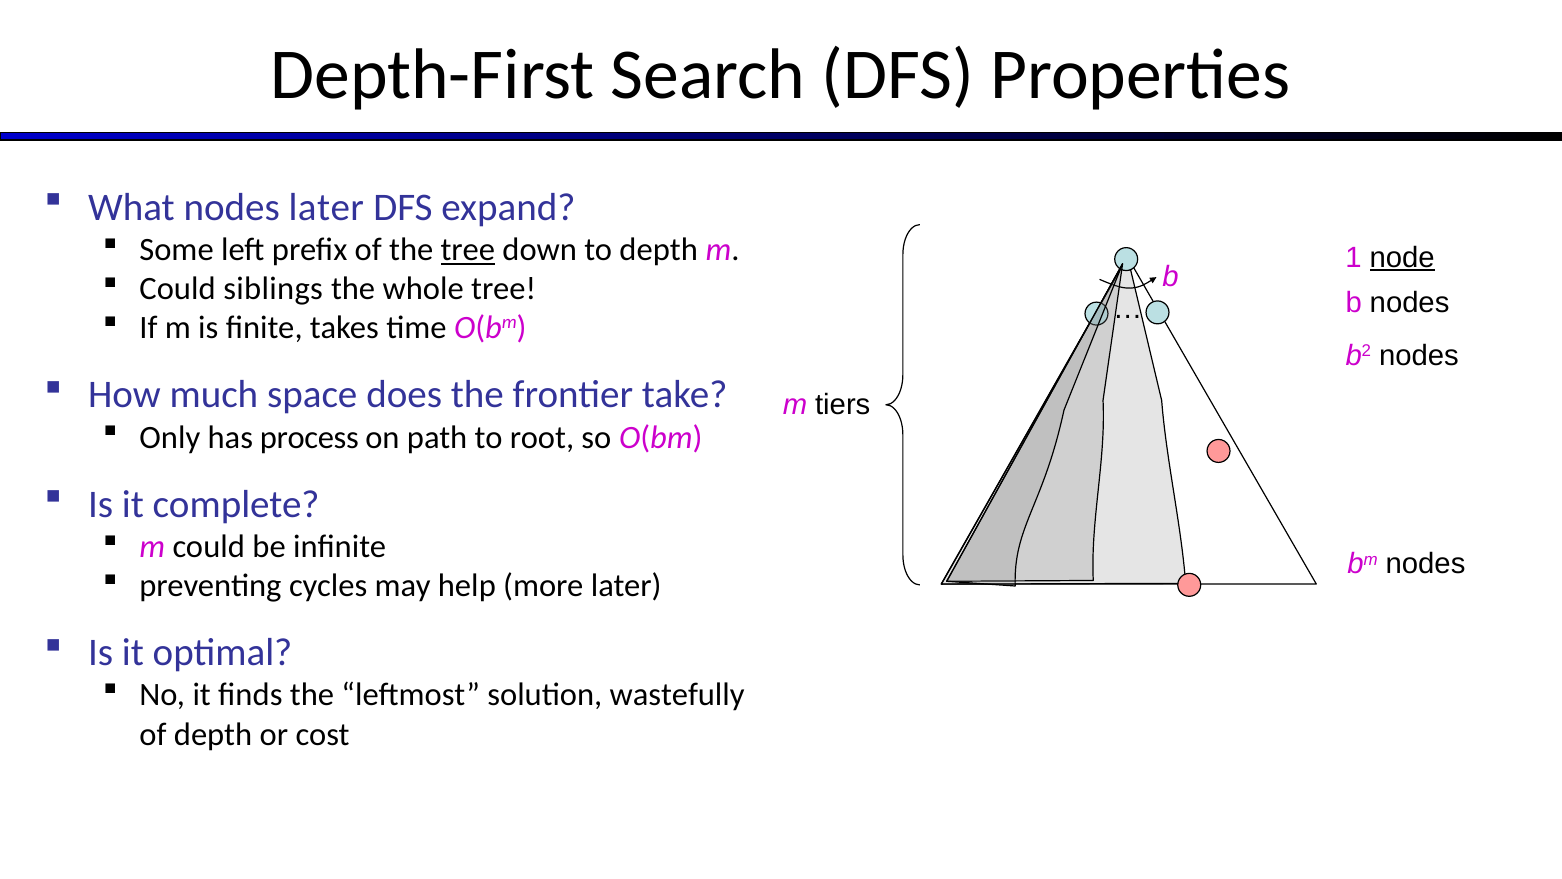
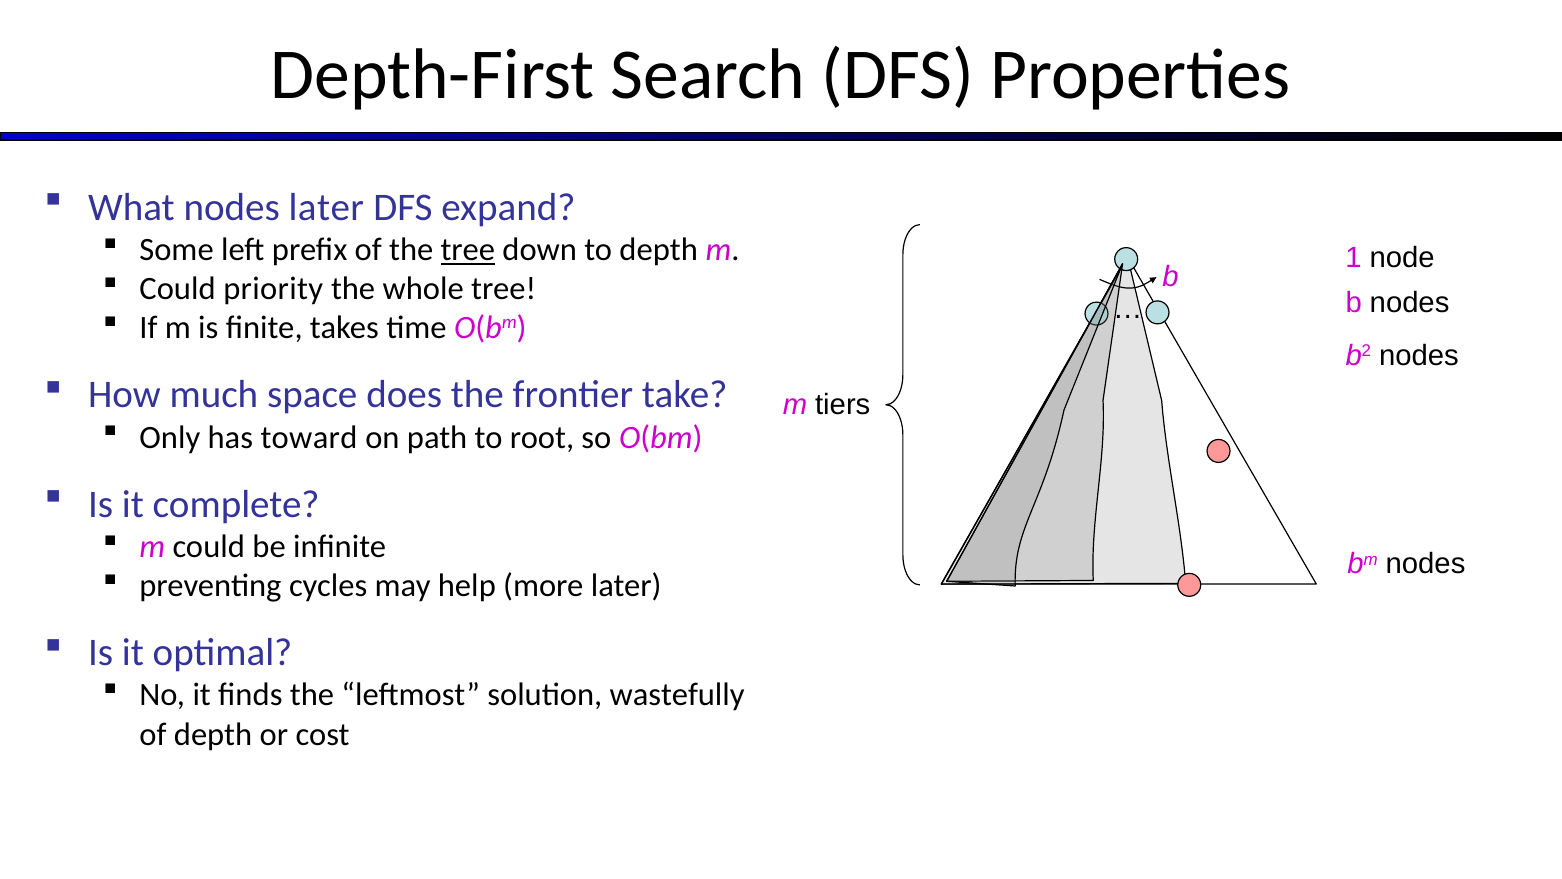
node underline: present -> none
siblings: siblings -> priority
process: process -> toward
